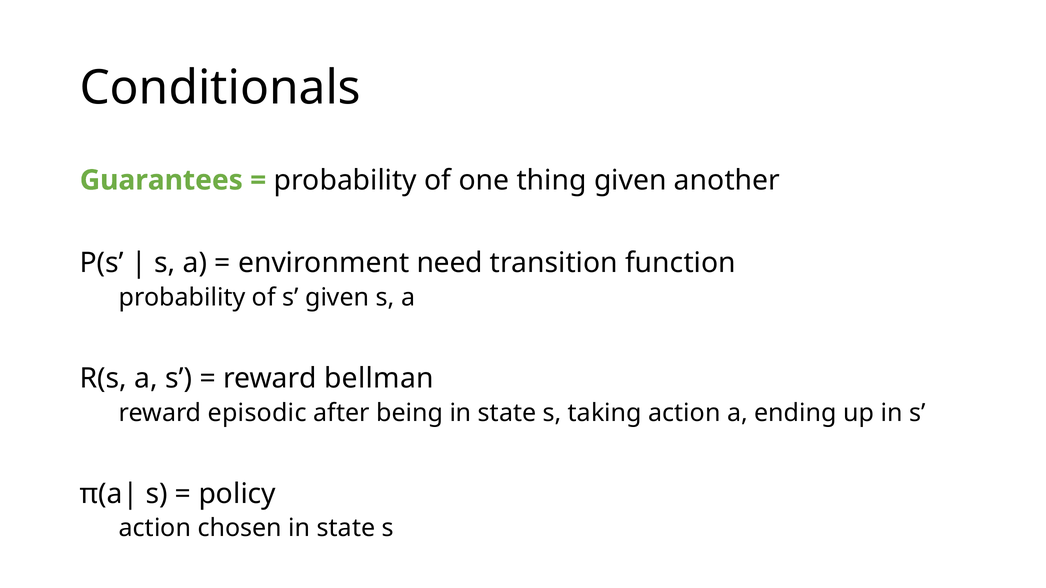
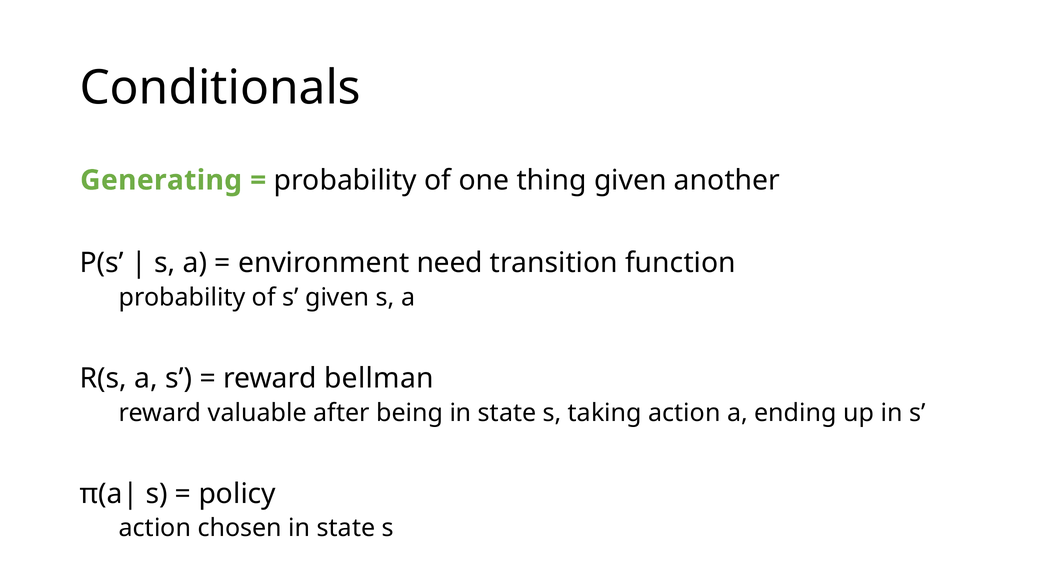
Guarantees: Guarantees -> Generating
episodic: episodic -> valuable
